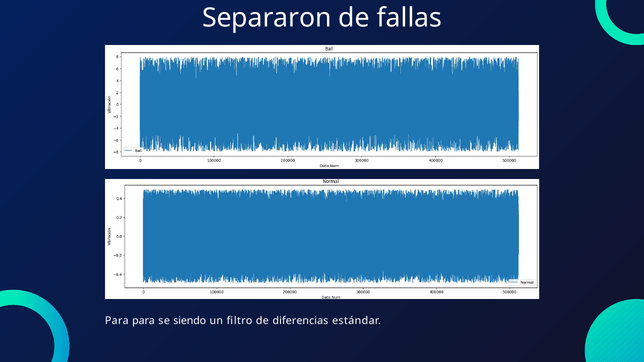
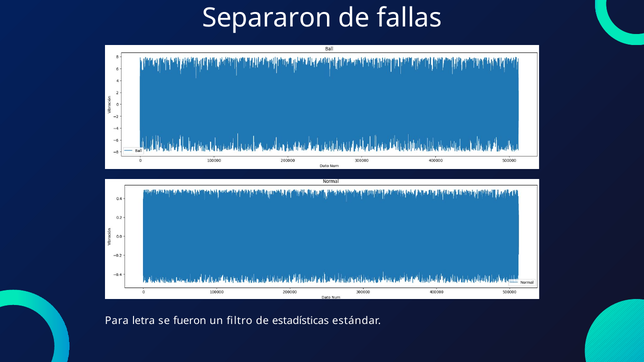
Para para: para -> letra
siendo: siendo -> fueron
diferencias: diferencias -> estadísticas
